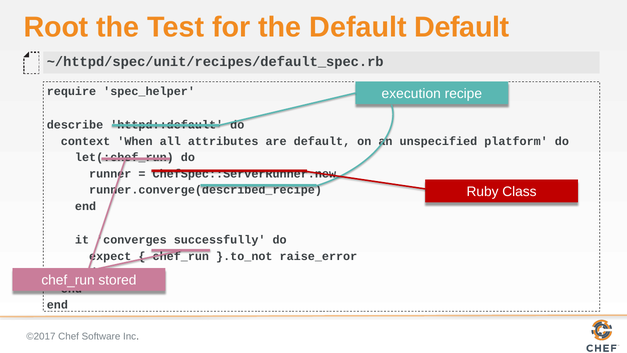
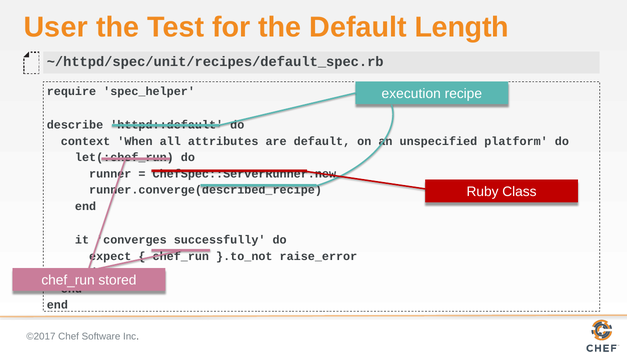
Root: Root -> User
Default Default: Default -> Length
